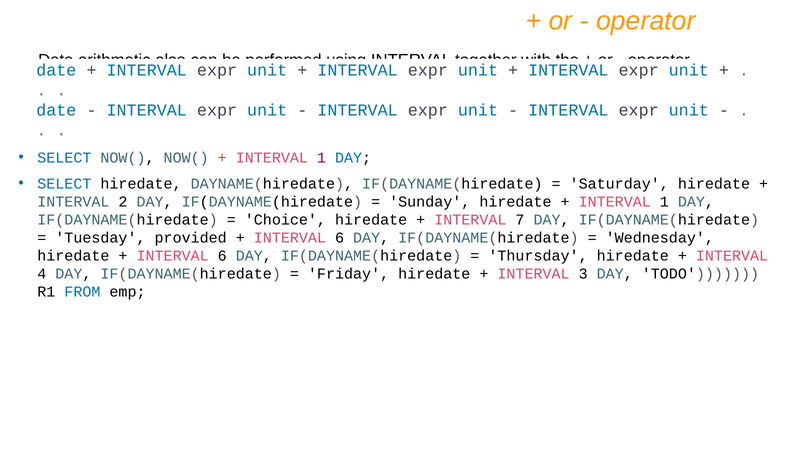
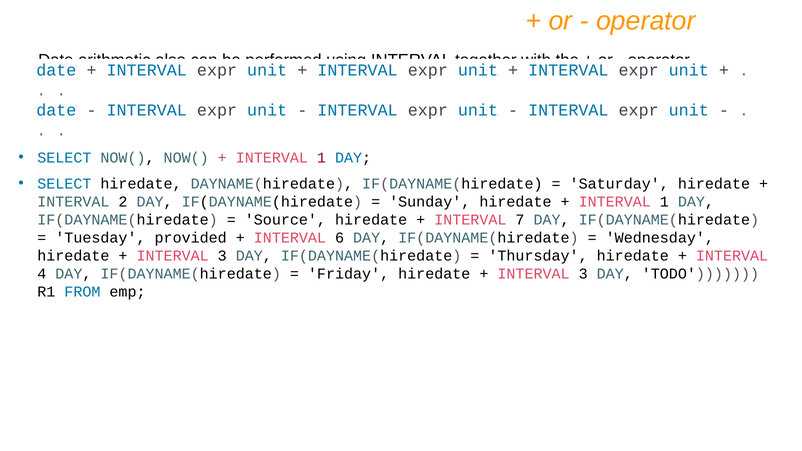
Choice: Choice -> Source
6 at (222, 256): 6 -> 3
